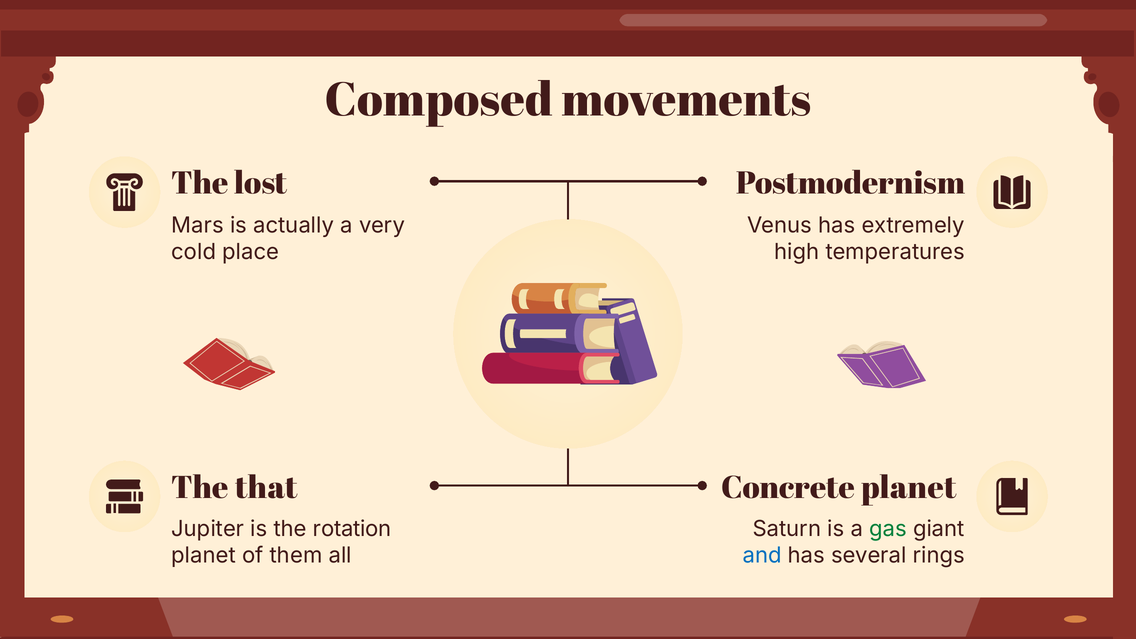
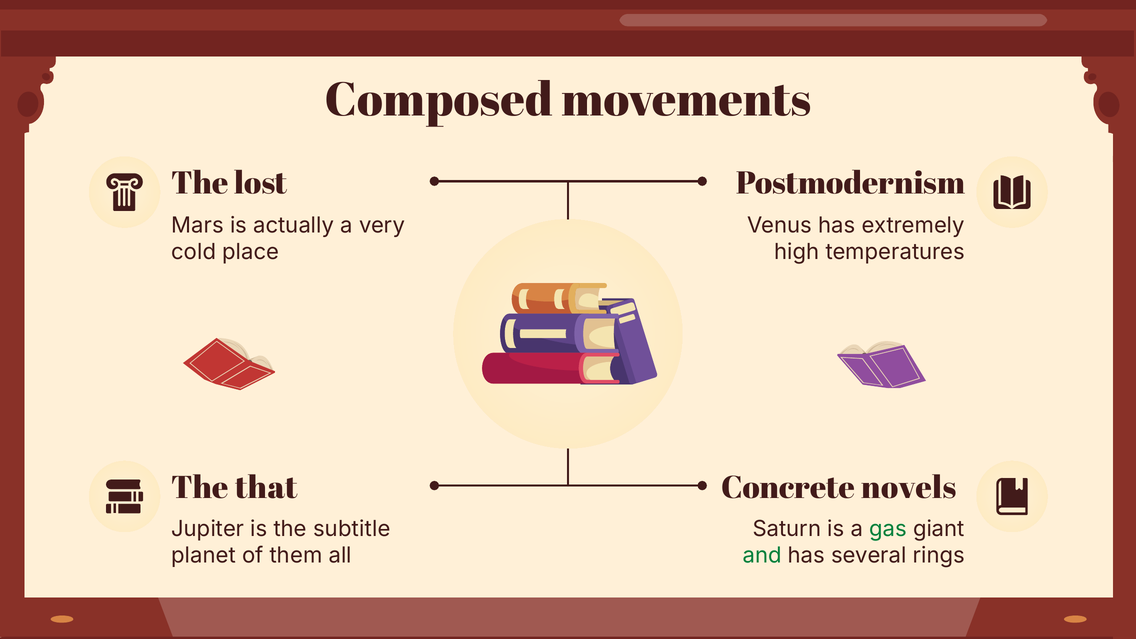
Concrete planet: planet -> novels
rotation: rotation -> subtitle
and colour: blue -> green
